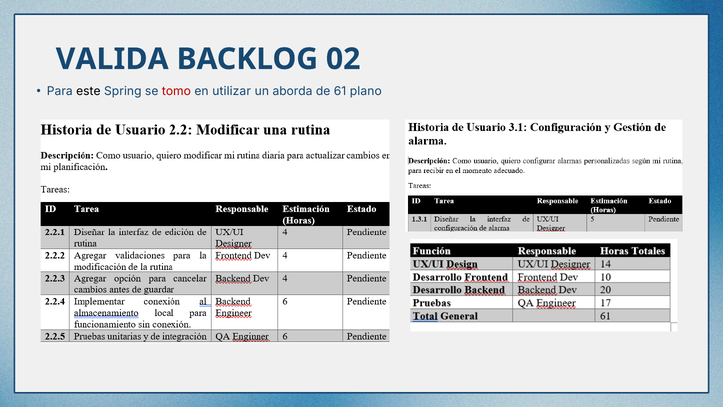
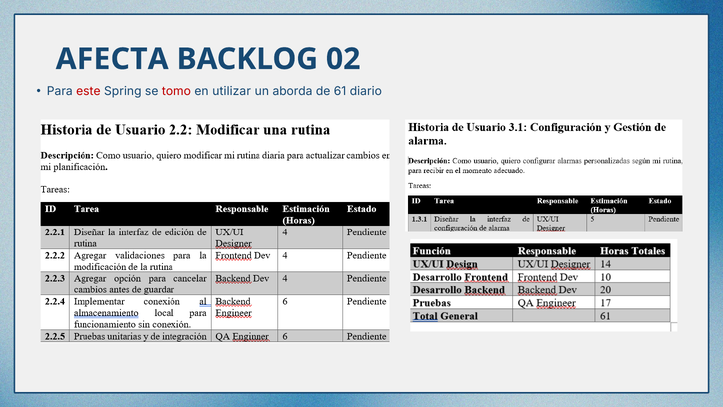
VALIDA: VALIDA -> AFECTA
este colour: black -> red
plano: plano -> diario
